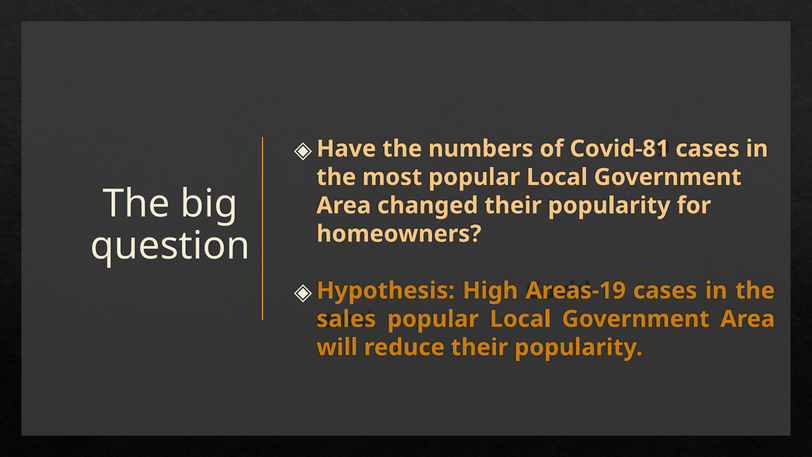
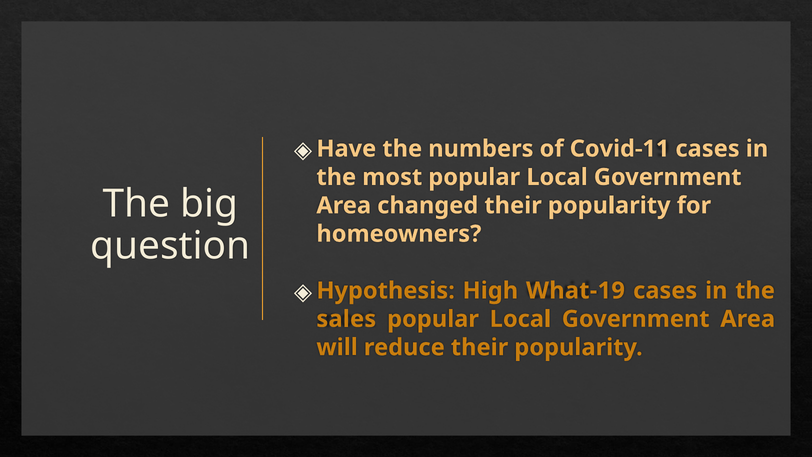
Covid-81: Covid-81 -> Covid-11
Areas-19: Areas-19 -> What-19
